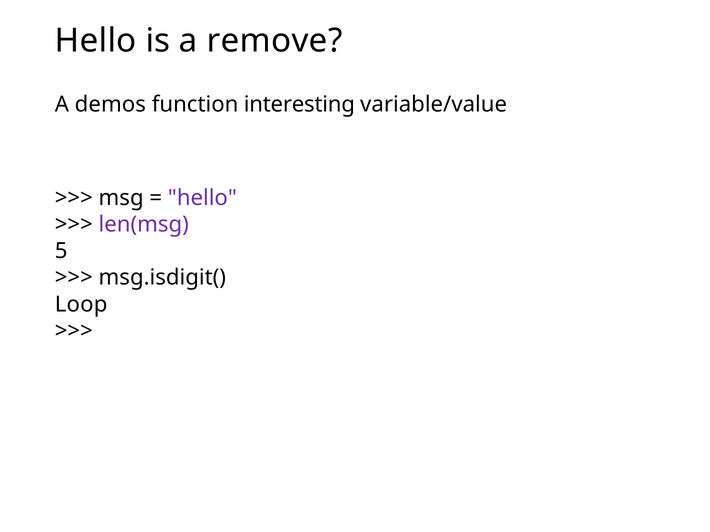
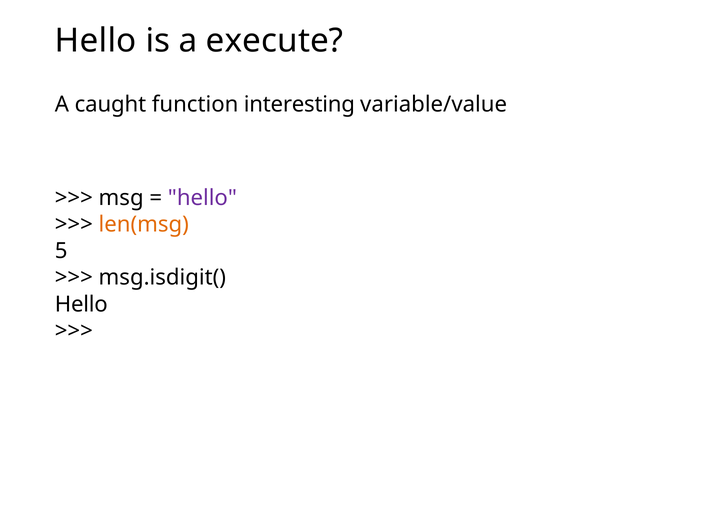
remove: remove -> execute
demos: demos -> caught
len(msg colour: purple -> orange
Loop at (81, 305): Loop -> Hello
